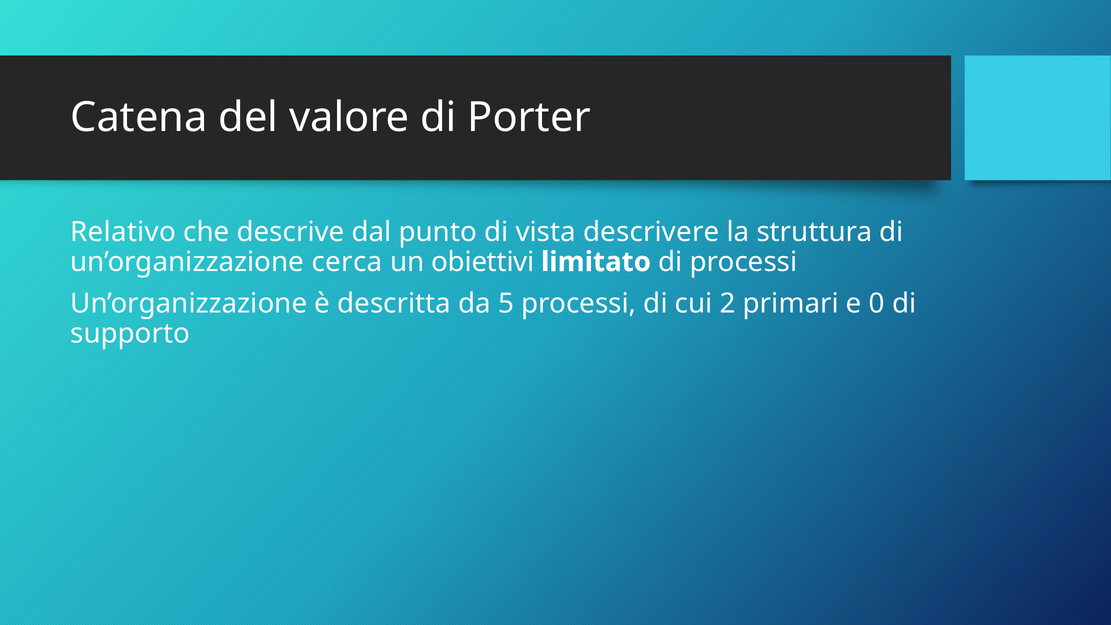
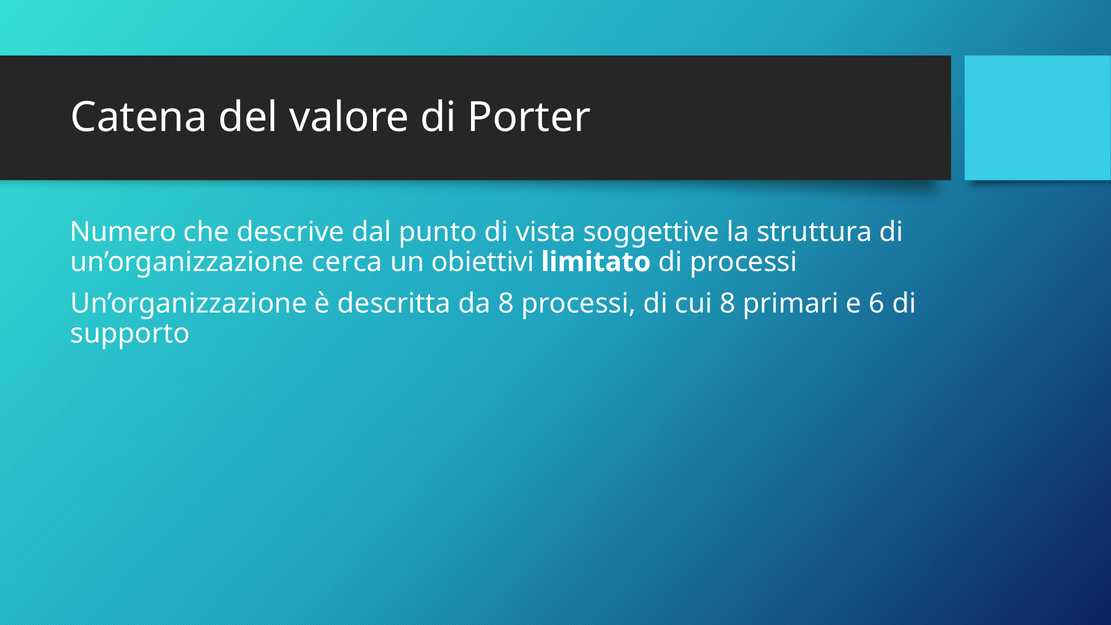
Relativo: Relativo -> Numero
descrivere: descrivere -> soggettive
da 5: 5 -> 8
cui 2: 2 -> 8
0: 0 -> 6
